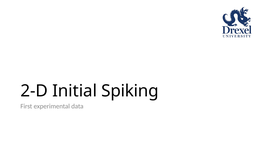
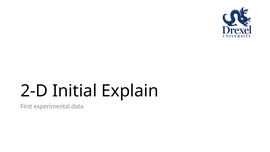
Spiking: Spiking -> Explain
